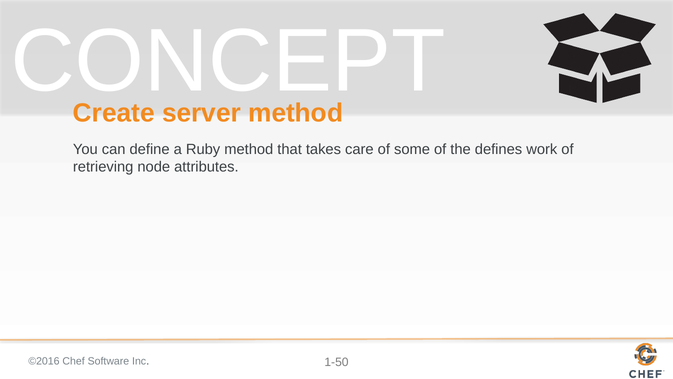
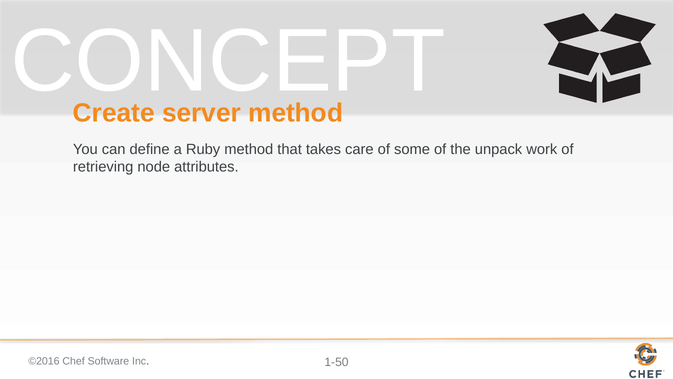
defines: defines -> unpack
